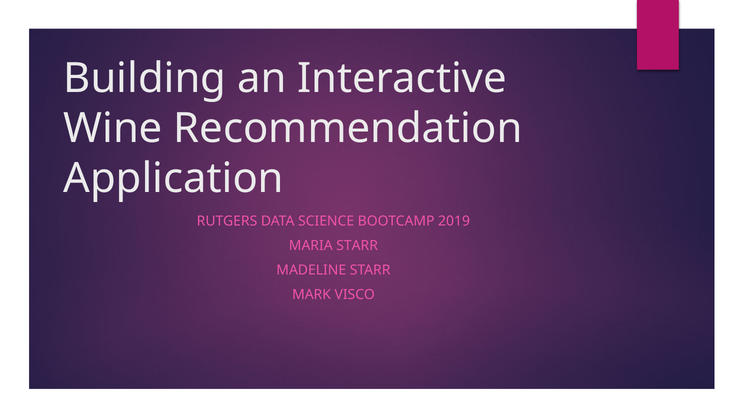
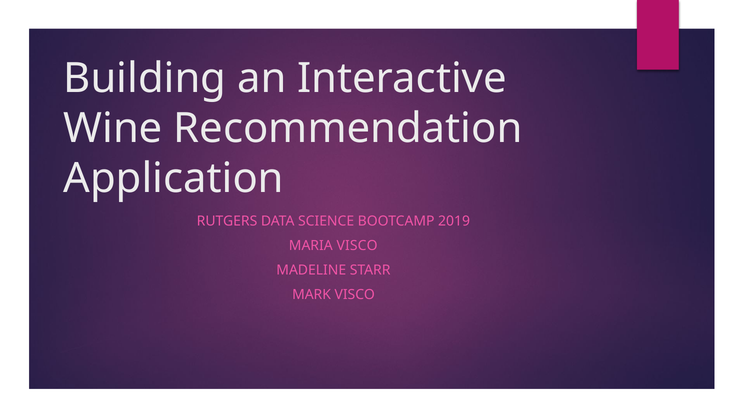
MARIA STARR: STARR -> VISCO
